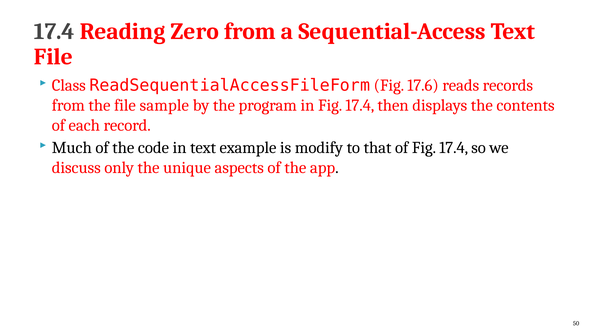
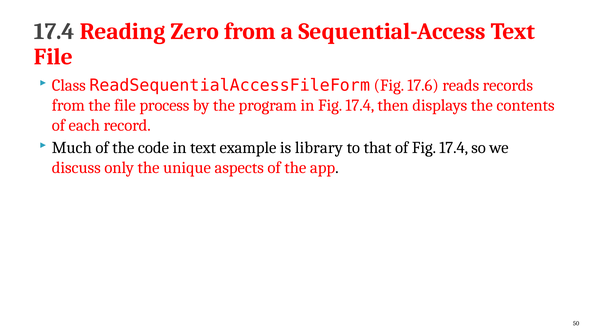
sample: sample -> process
modify: modify -> library
